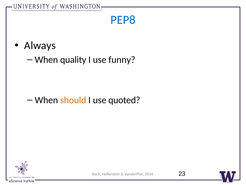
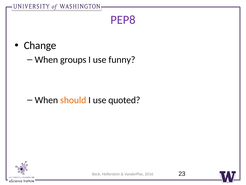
PEP8 colour: blue -> purple
Always: Always -> Change
quality: quality -> groups
